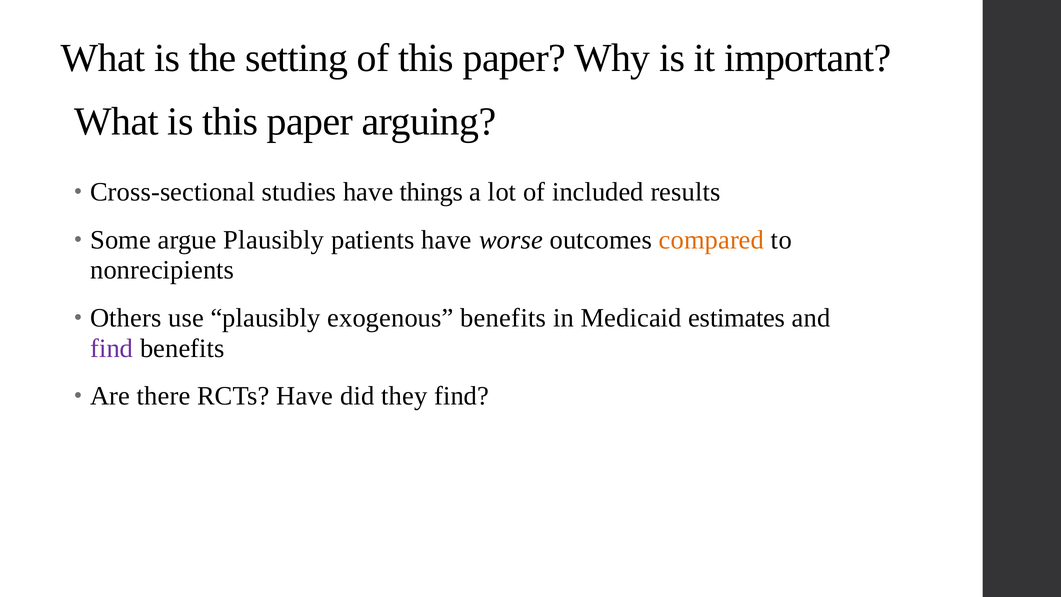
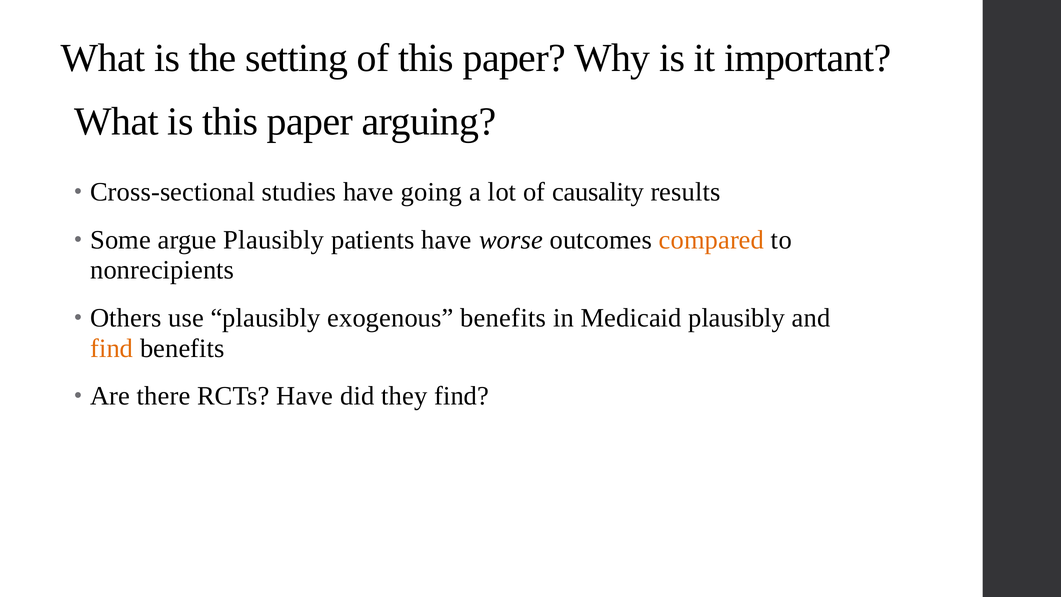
things: things -> going
included: included -> causality
Medicaid estimates: estimates -> plausibly
find at (112, 348) colour: purple -> orange
